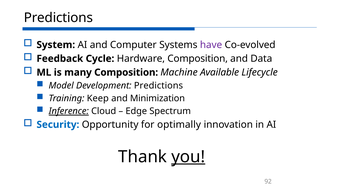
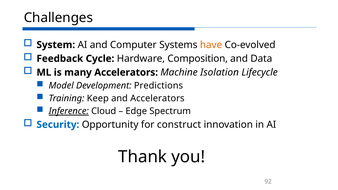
Predictions at (58, 18): Predictions -> Challenges
have colour: purple -> orange
many Composition: Composition -> Accelerators
Available: Available -> Isolation
and Minimization: Minimization -> Accelerators
optimally: optimally -> construct
you underline: present -> none
